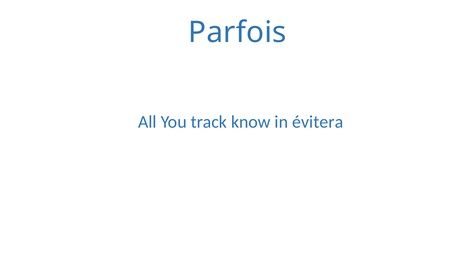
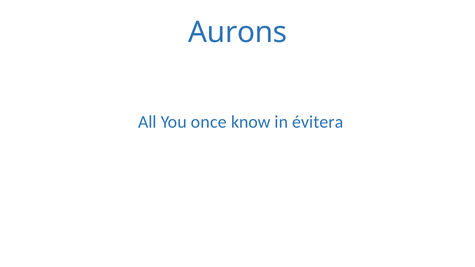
Parfois: Parfois -> Aurons
track: track -> once
